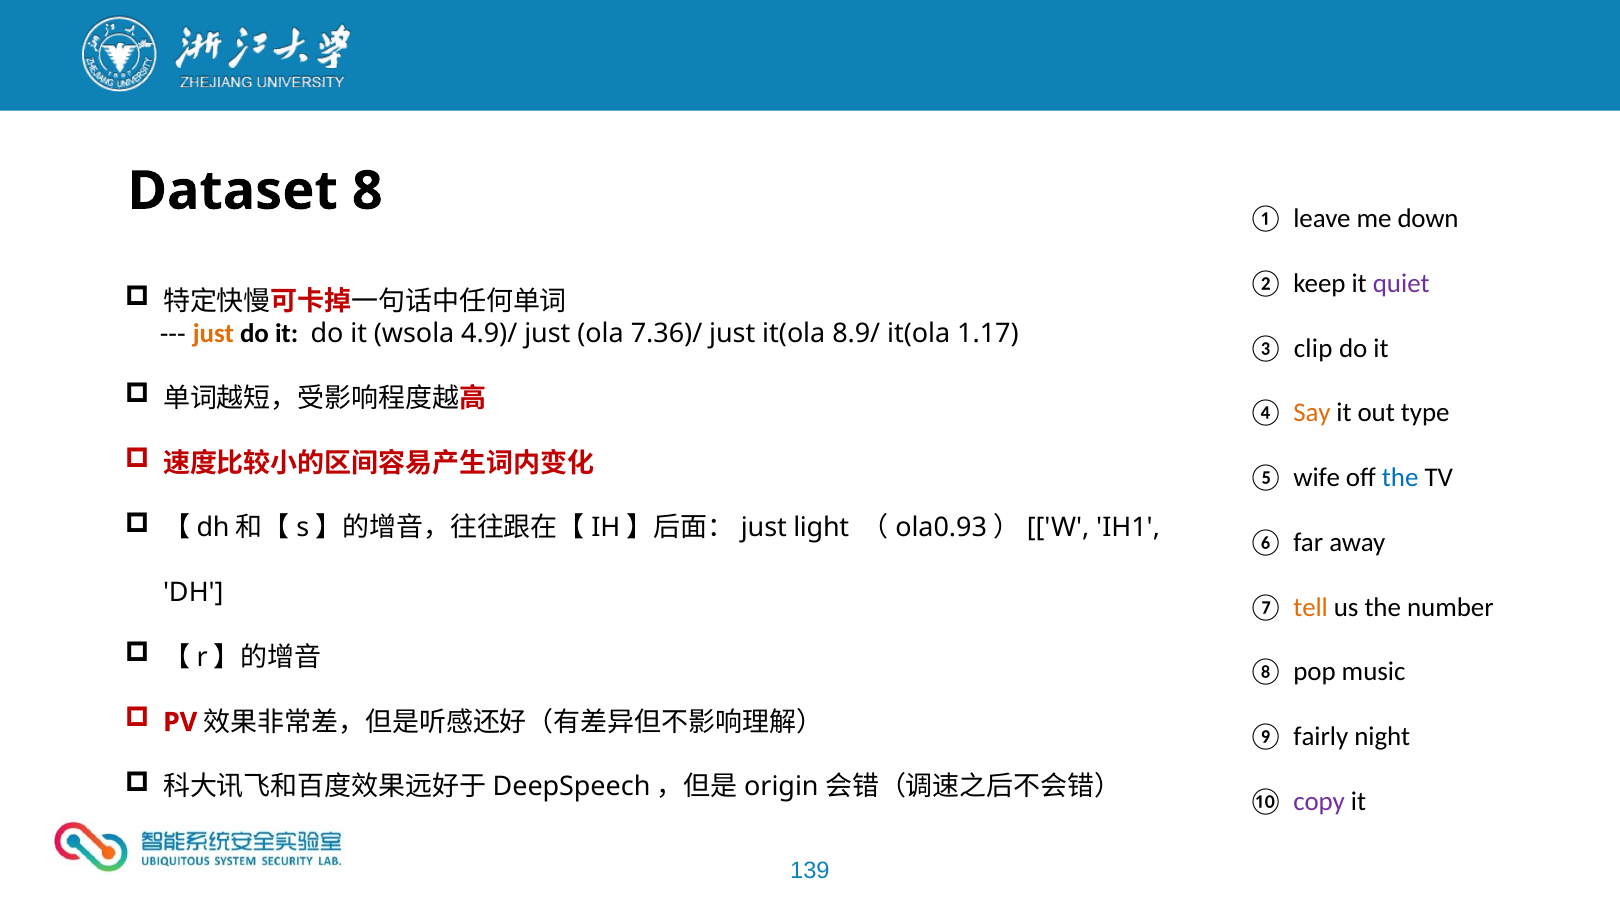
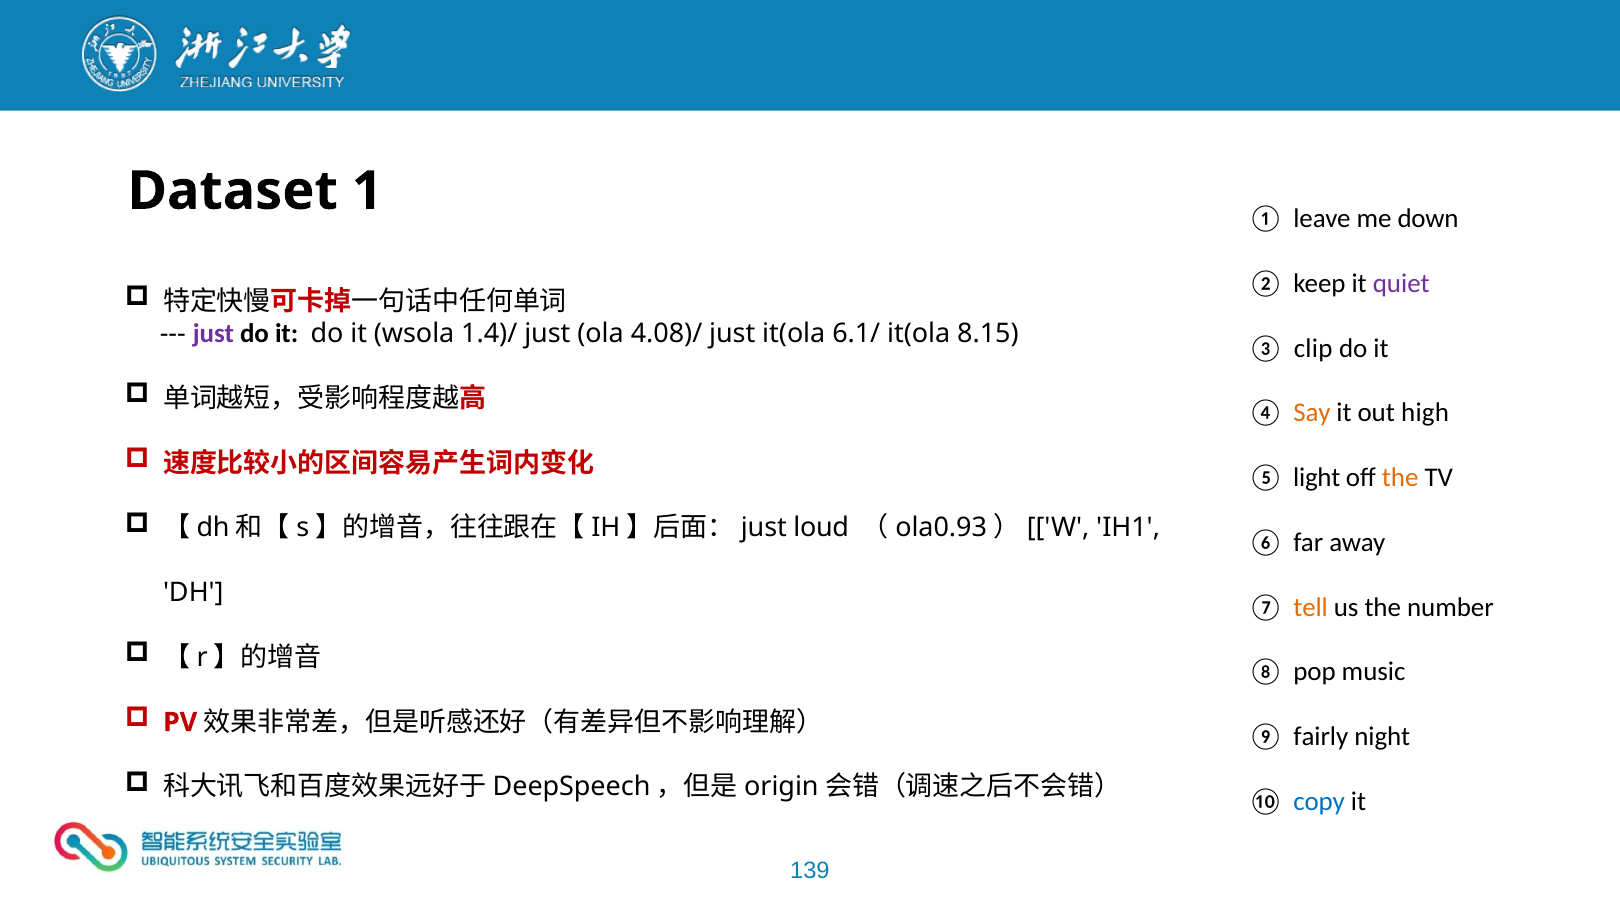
8: 8 -> 1
just at (213, 334) colour: orange -> purple
4.9)/: 4.9)/ -> 1.4)/
7.36)/: 7.36)/ -> 4.08)/
8.9/: 8.9/ -> 6.1/
1.17: 1.17 -> 8.15
type: type -> high
wife: wife -> light
the at (1400, 478) colour: blue -> orange
light: light -> loud
copy colour: purple -> blue
